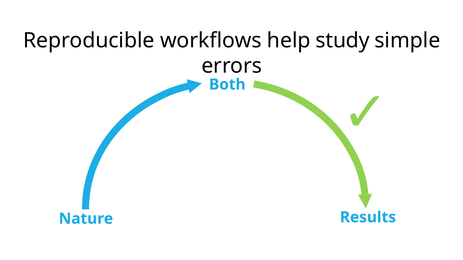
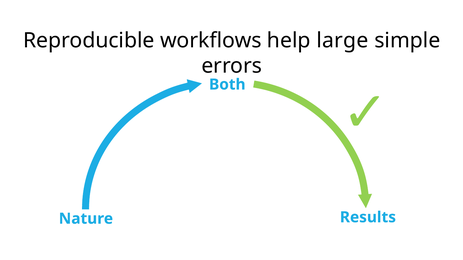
study: study -> large
